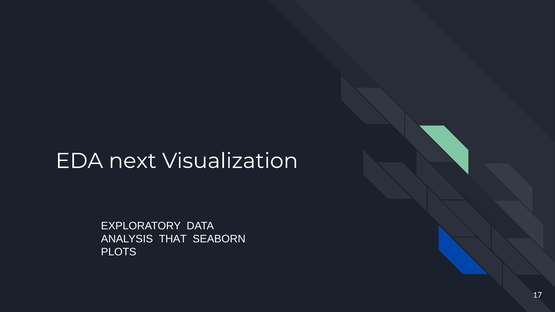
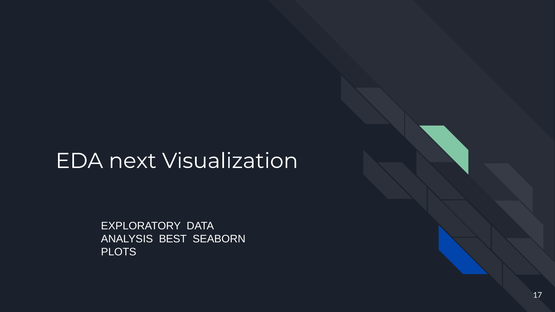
THAT: THAT -> BEST
